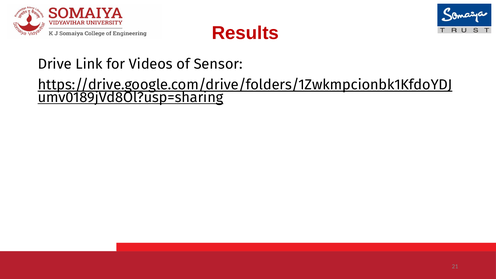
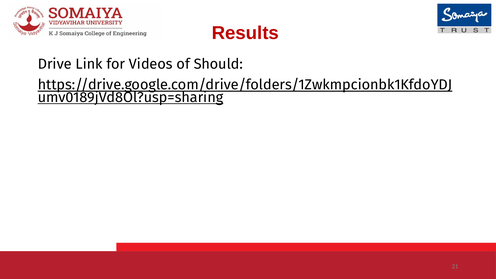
Sensor: Sensor -> Should
